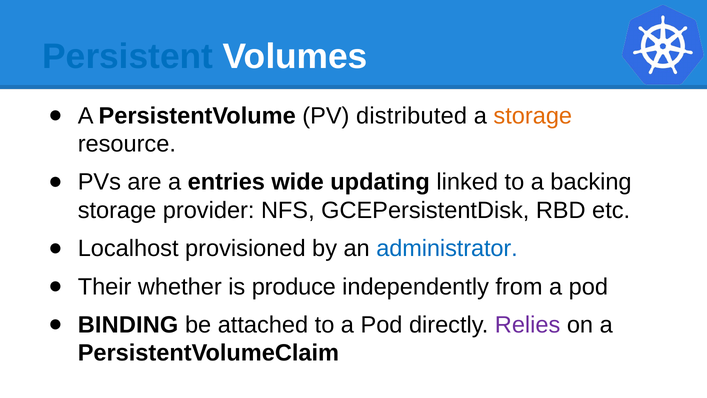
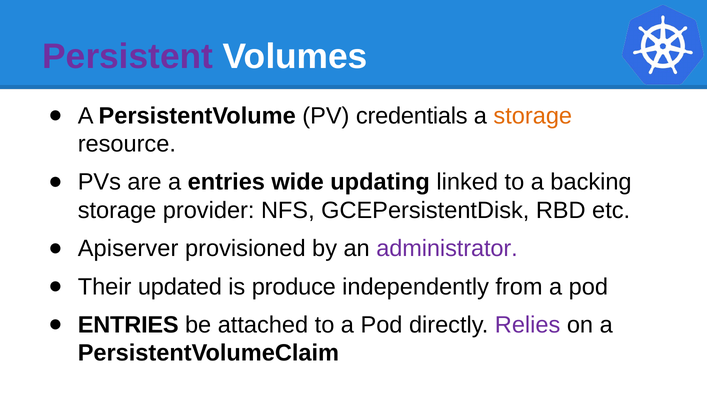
Persistent colour: blue -> purple
distributed: distributed -> credentials
Localhost: Localhost -> Apiserver
administrator colour: blue -> purple
whether: whether -> updated
BINDING at (128, 325): BINDING -> ENTRIES
